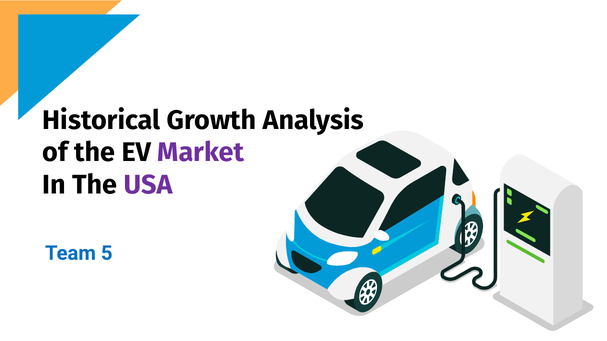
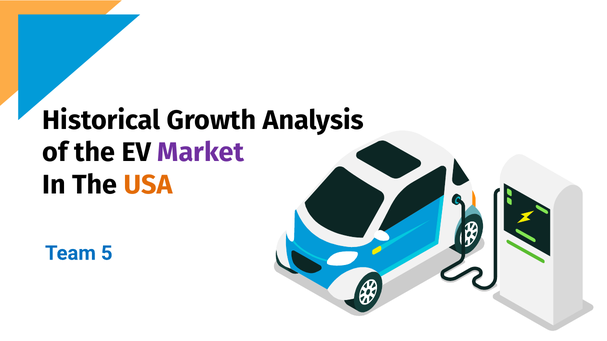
USA colour: purple -> orange
